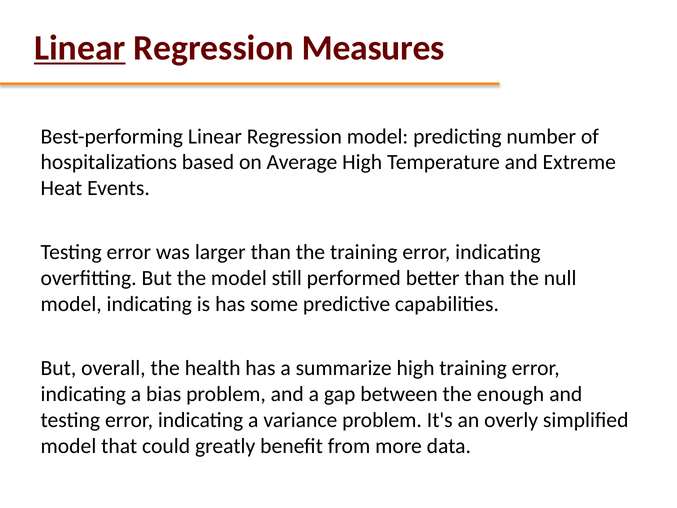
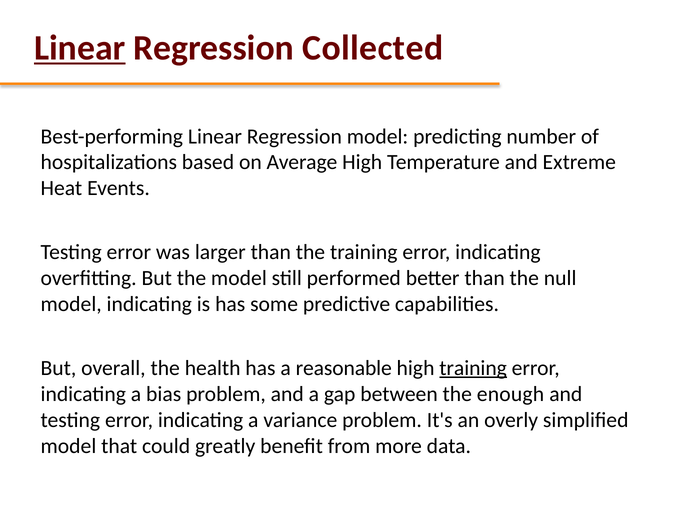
Measures: Measures -> Collected
summarize: summarize -> reasonable
training at (473, 368) underline: none -> present
